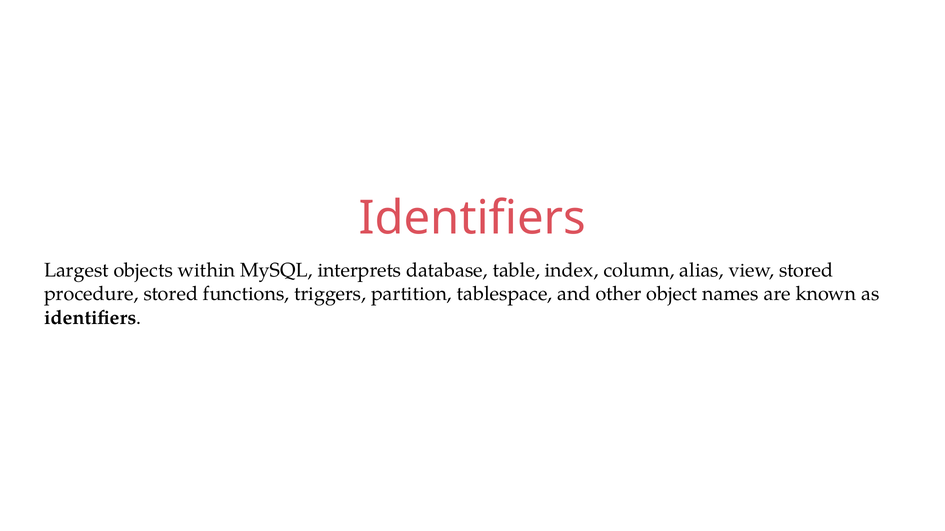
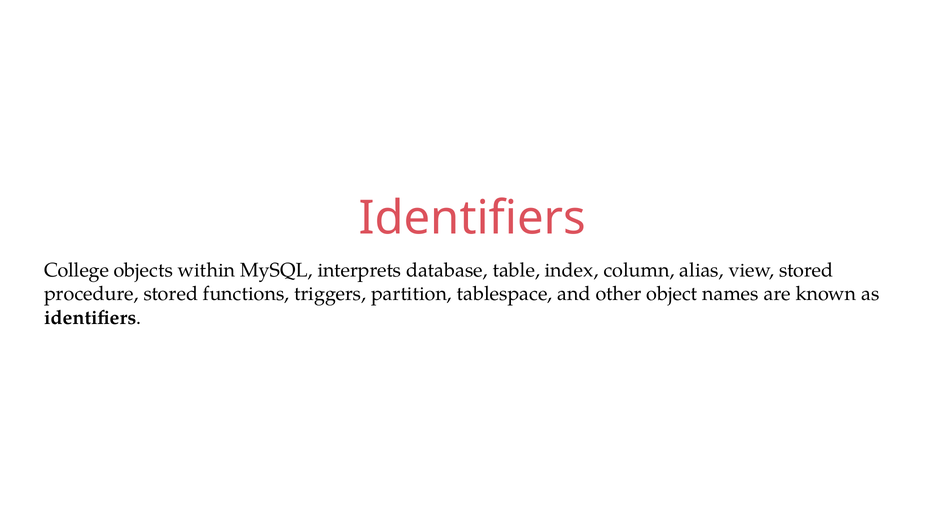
Largest: Largest -> College
